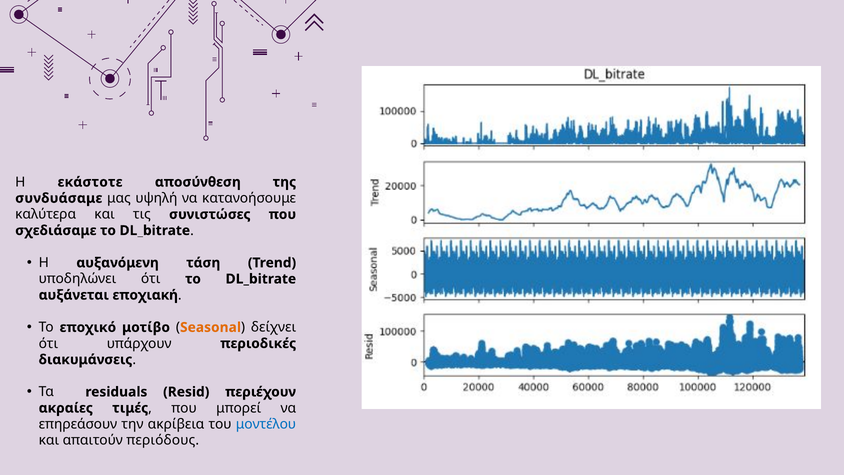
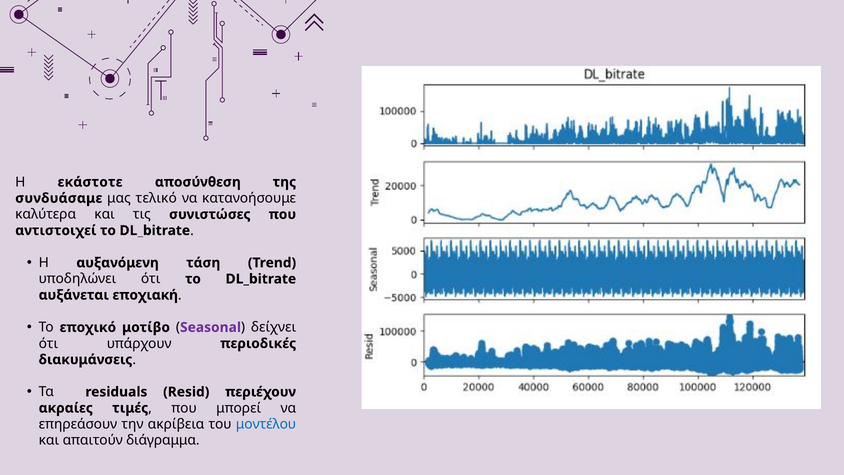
υψηλή: υψηλή -> τελικό
σχεδιάσαμε: σχεδιάσαμε -> αντιστοιχεί
Seasonal colour: orange -> purple
περιόδους: περιόδους -> διάγραμμα
